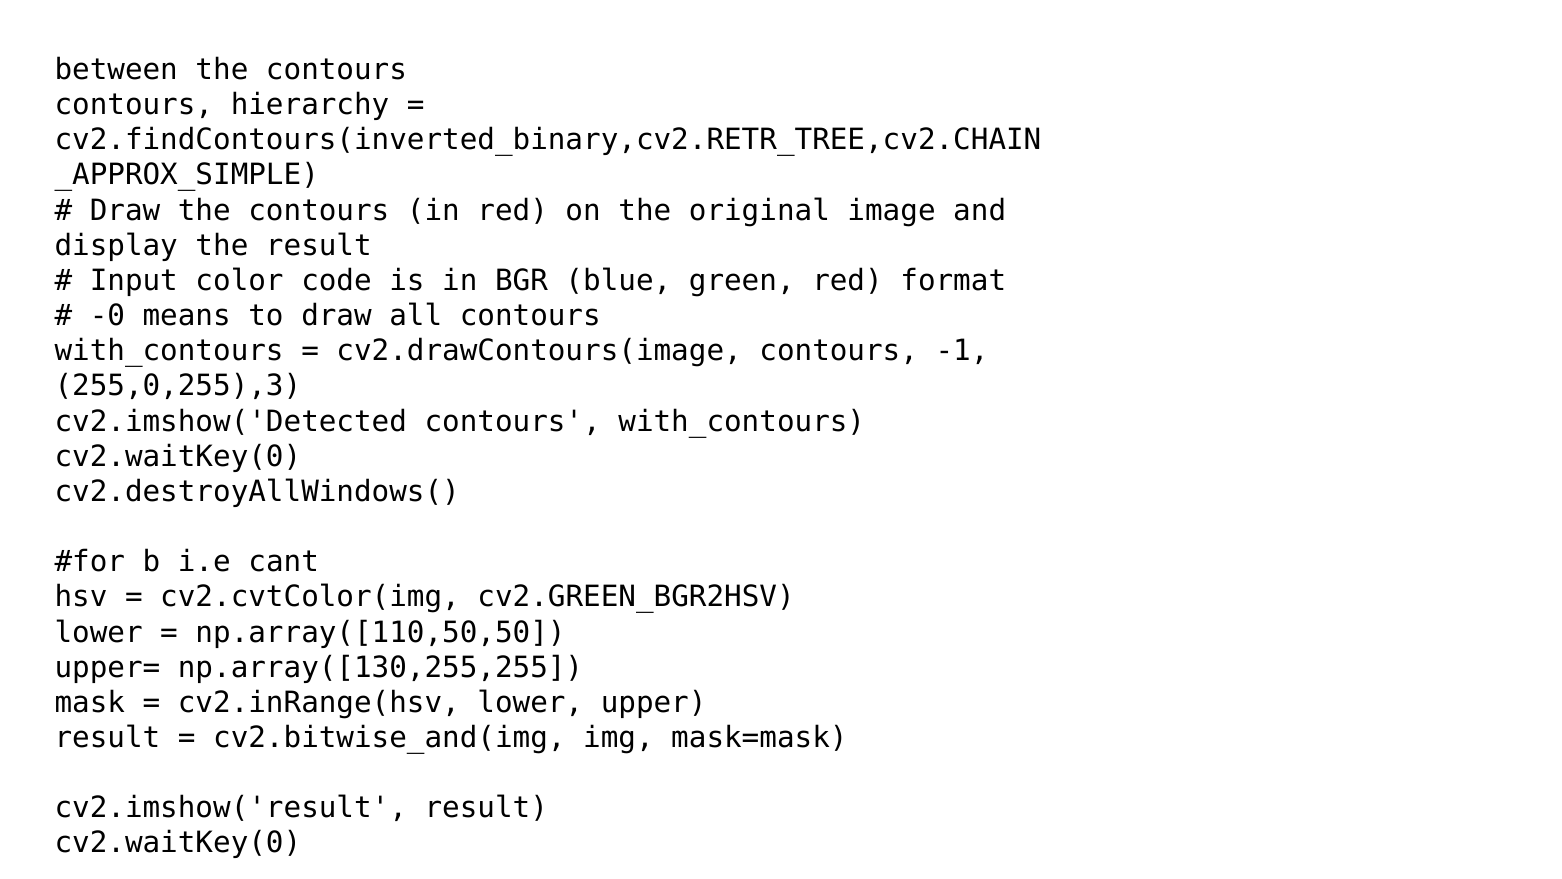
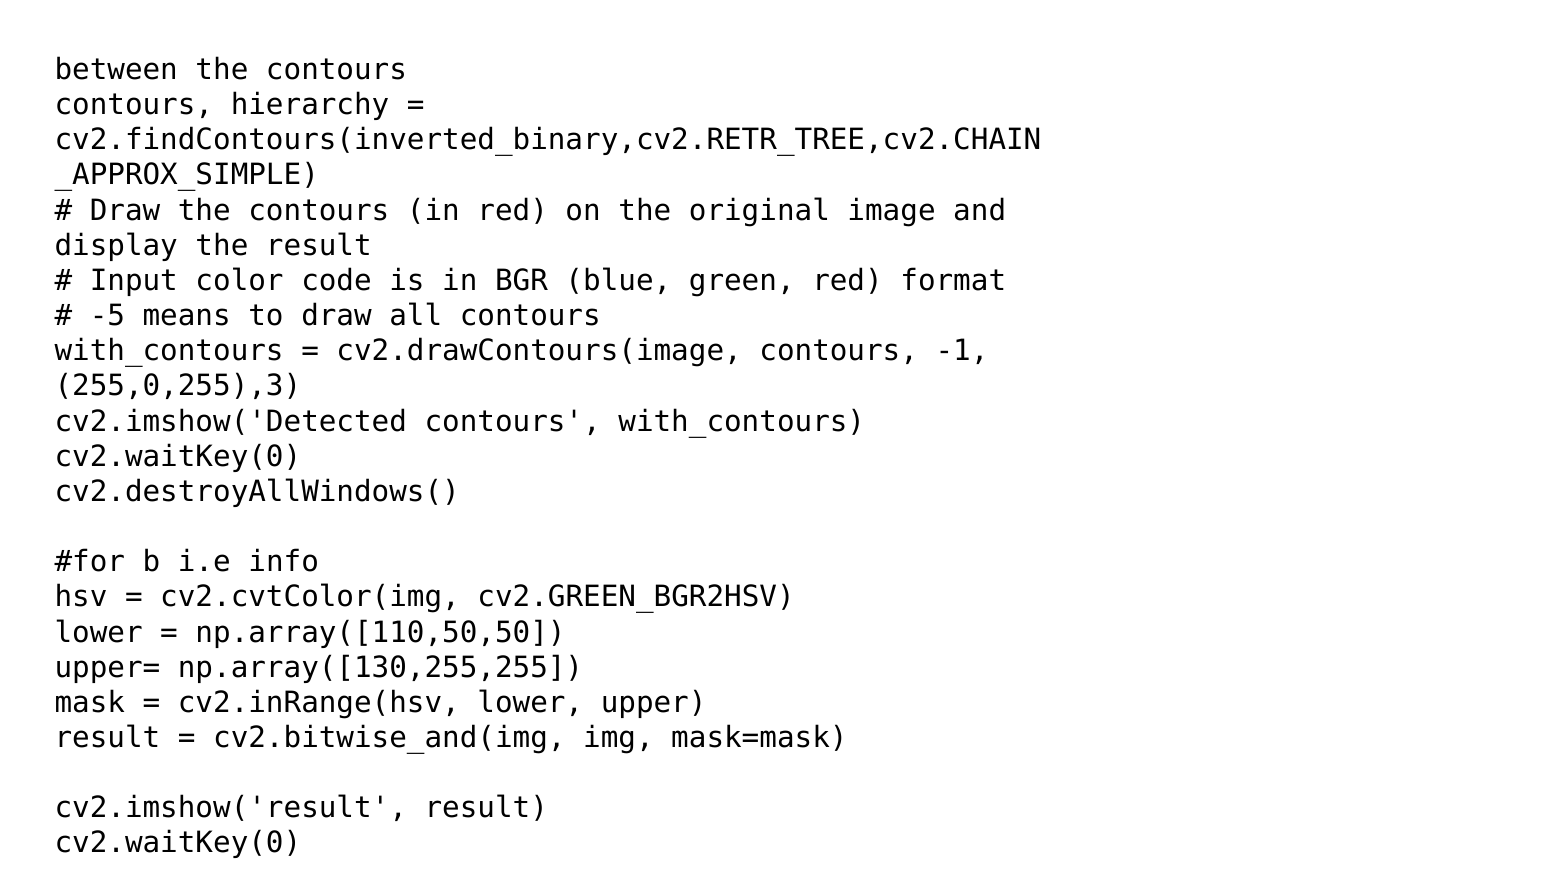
-0: -0 -> -5
cant: cant -> info
